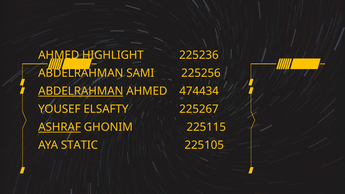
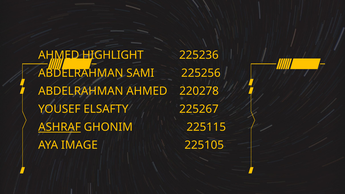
ABDELRAHMAN at (81, 91) underline: present -> none
474434: 474434 -> 220278
STATIC: STATIC -> IMAGE
